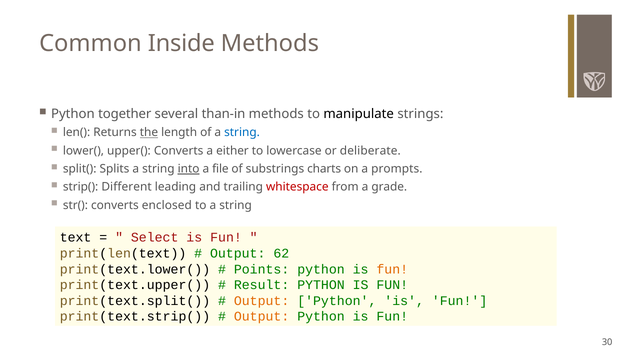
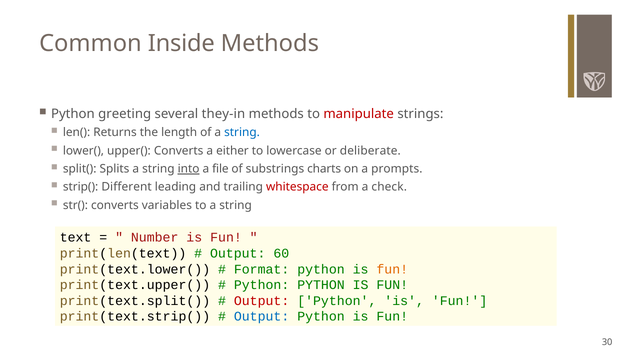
together: together -> greeting
than-in: than-in -> they-in
manipulate colour: black -> red
the underline: present -> none
grade: grade -> check
enclosed: enclosed -> variables
Select: Select -> Number
62: 62 -> 60
Points: Points -> Format
Result at (262, 285): Result -> Python
Output at (262, 301) colour: orange -> red
Output at (262, 317) colour: orange -> blue
